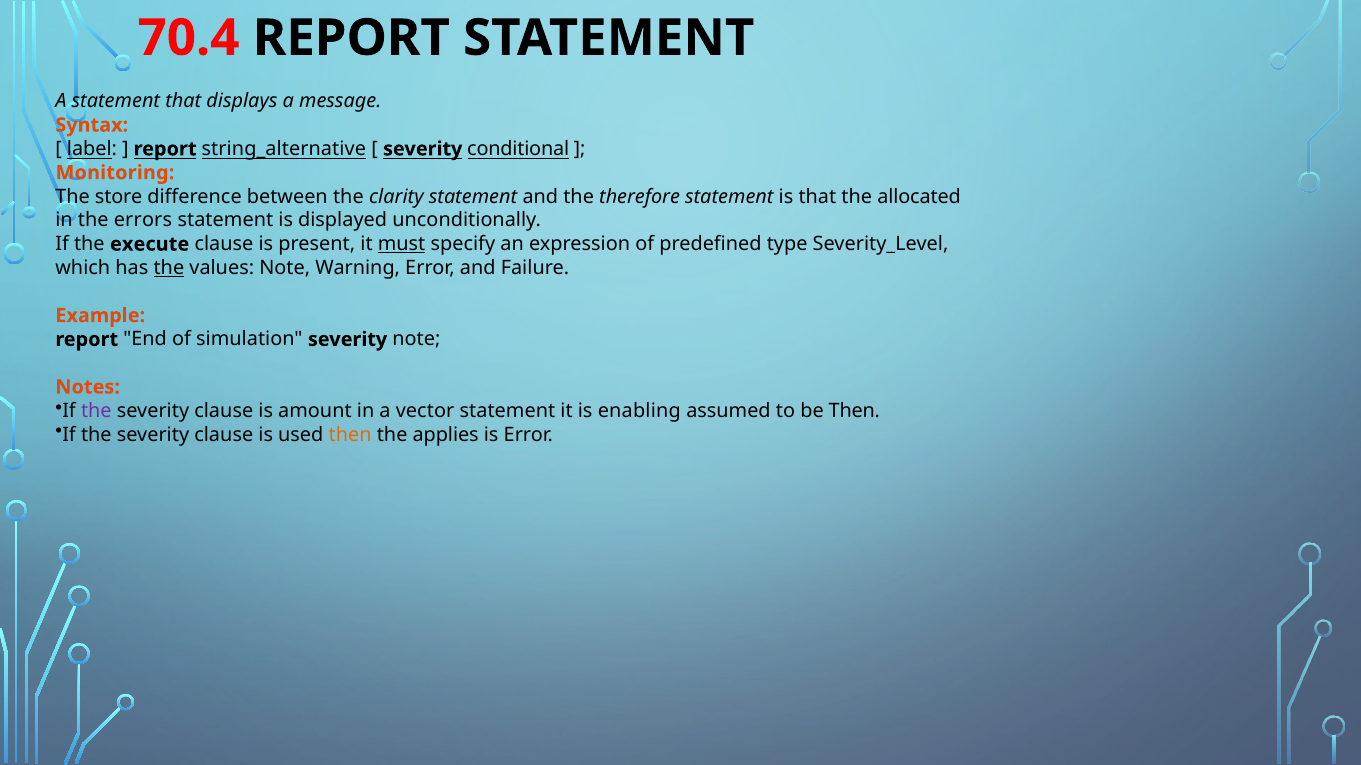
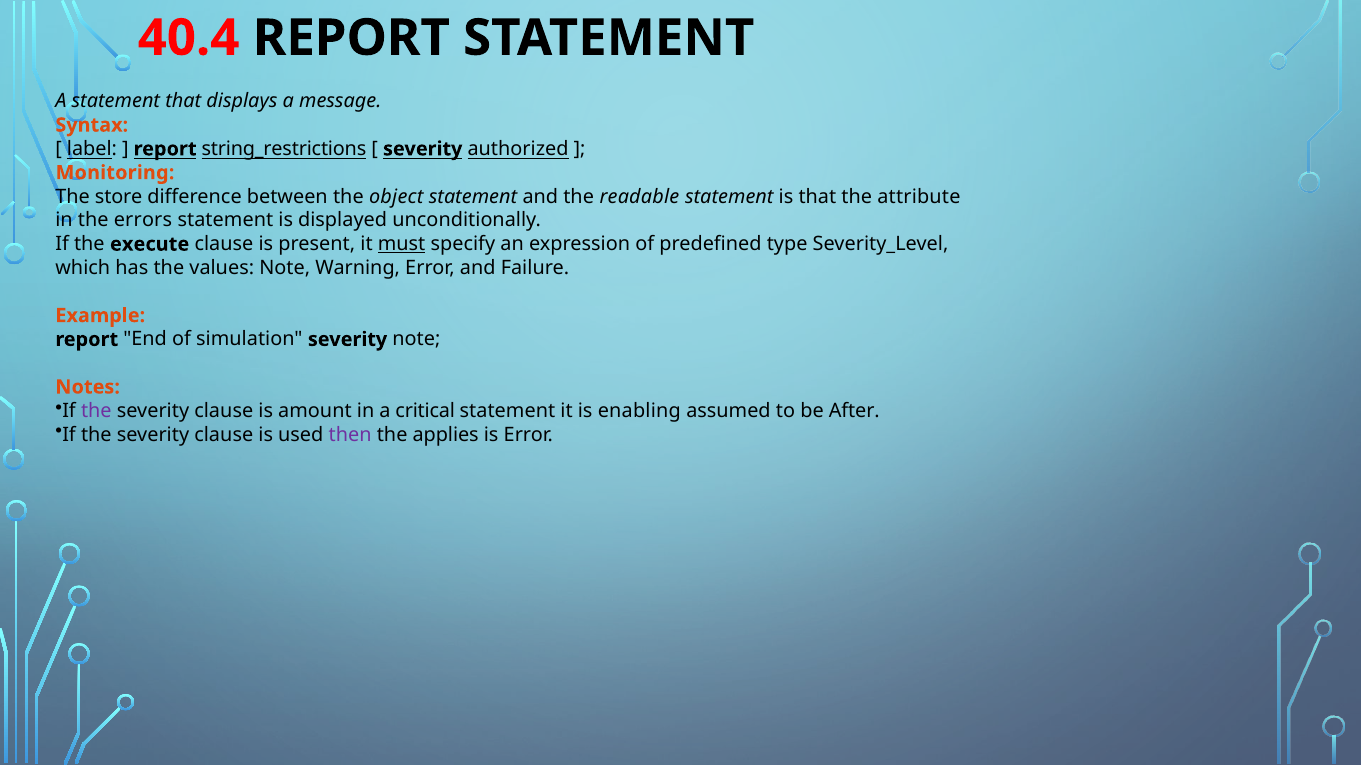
70.4: 70.4 -> 40.4
string_alternative: string_alternative -> string_restrictions
conditional: conditional -> authorized
clarity: clarity -> object
therefore: therefore -> readable
allocated: allocated -> attribute
the at (169, 268) underline: present -> none
vector: vector -> critical
be Then: Then -> After
then at (350, 435) colour: orange -> purple
